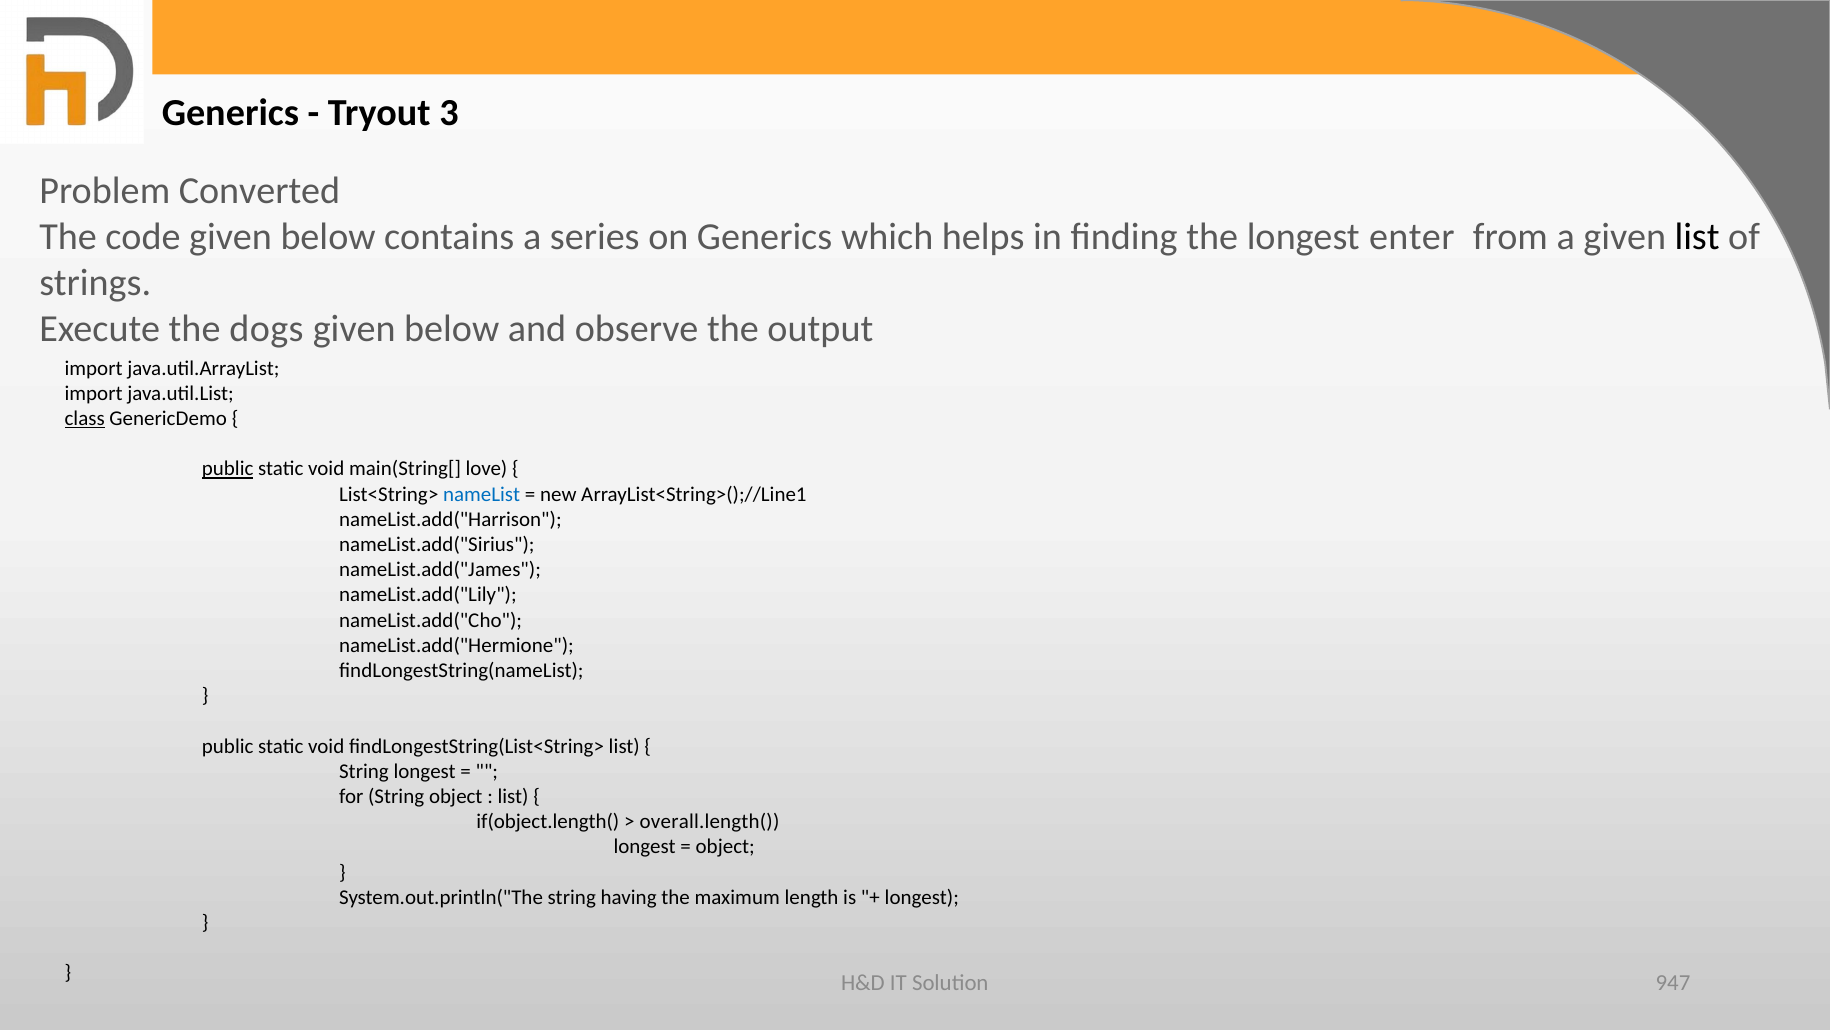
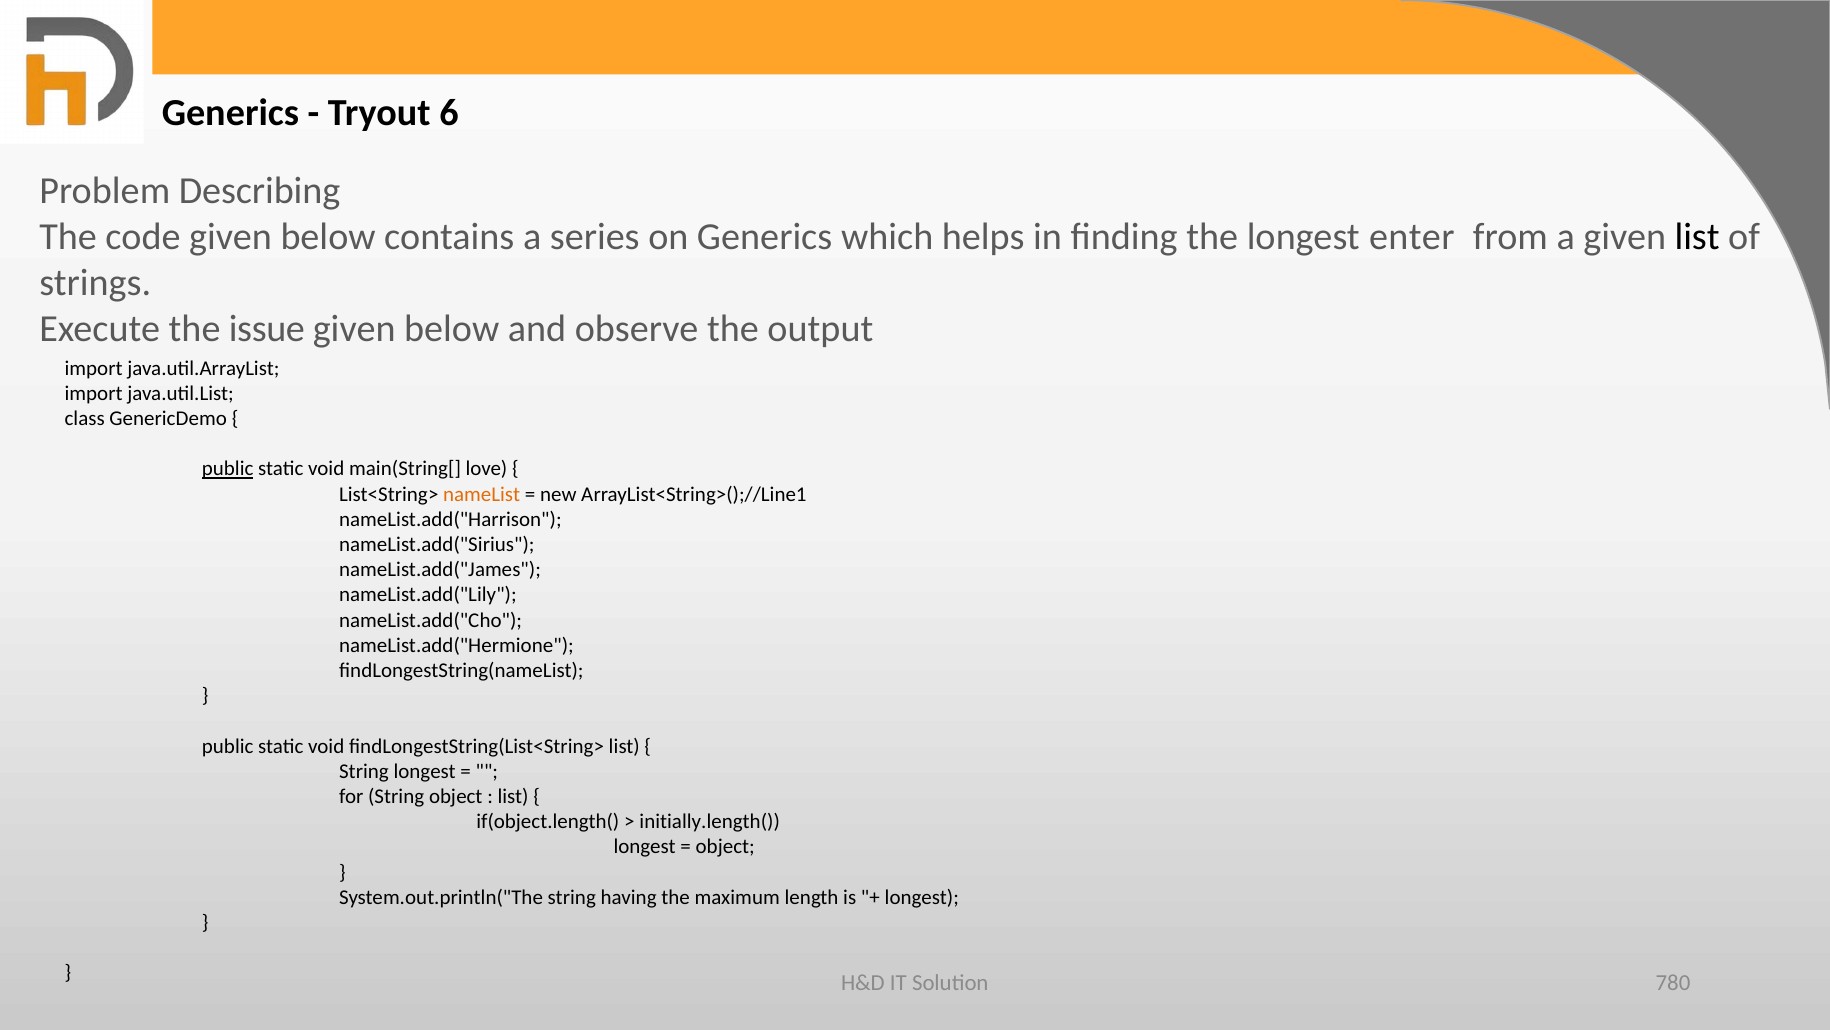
3: 3 -> 6
Converted: Converted -> Describing
dogs: dogs -> issue
class underline: present -> none
nameList colour: blue -> orange
overall.length(: overall.length( -> initially.length(
947: 947 -> 780
